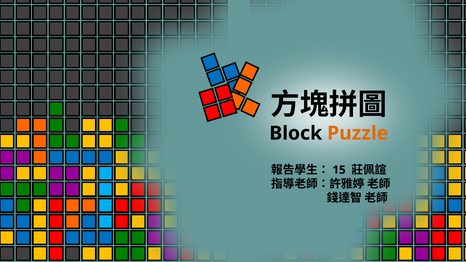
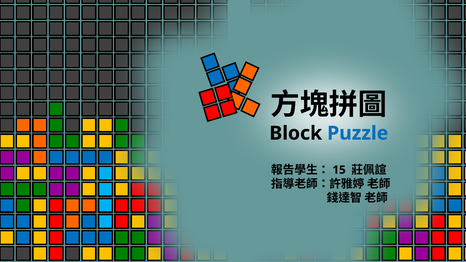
Puzzle colour: orange -> blue
